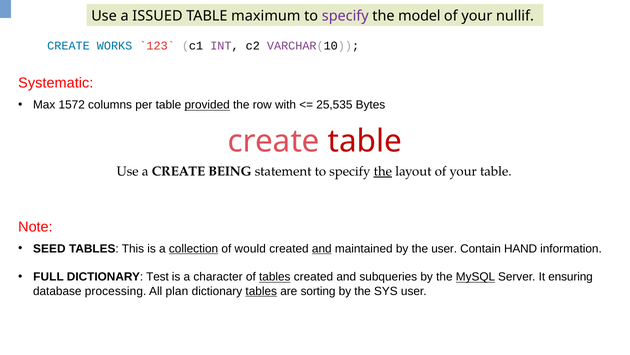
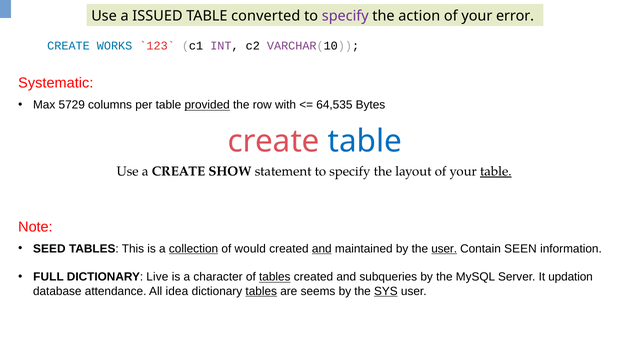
maximum: maximum -> converted
model: model -> action
nullif: nullif -> error
1572: 1572 -> 5729
25,535: 25,535 -> 64,535
table at (365, 141) colour: red -> blue
BEING: BEING -> SHOW
the at (383, 171) underline: present -> none
table at (496, 171) underline: none -> present
user at (444, 248) underline: none -> present
HAND: HAND -> SEEN
Test: Test -> Live
MySQL underline: present -> none
ensuring: ensuring -> updation
processing: processing -> attendance
plan: plan -> idea
sorting: sorting -> seems
SYS underline: none -> present
